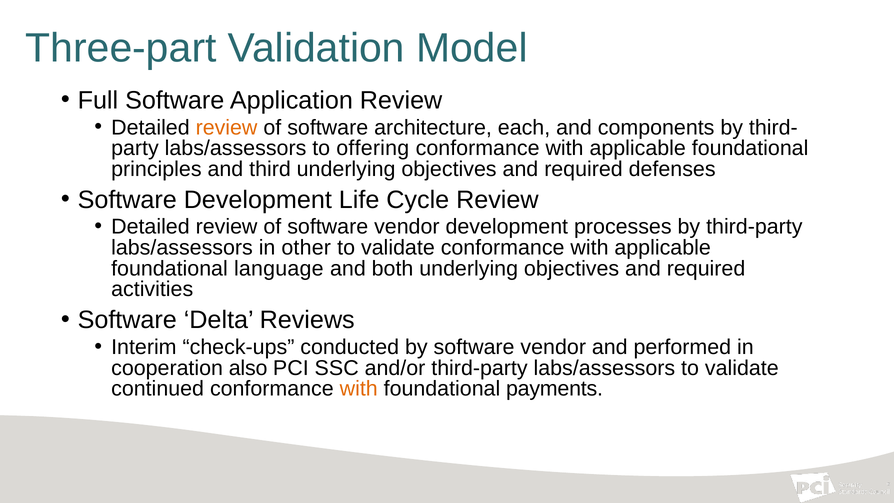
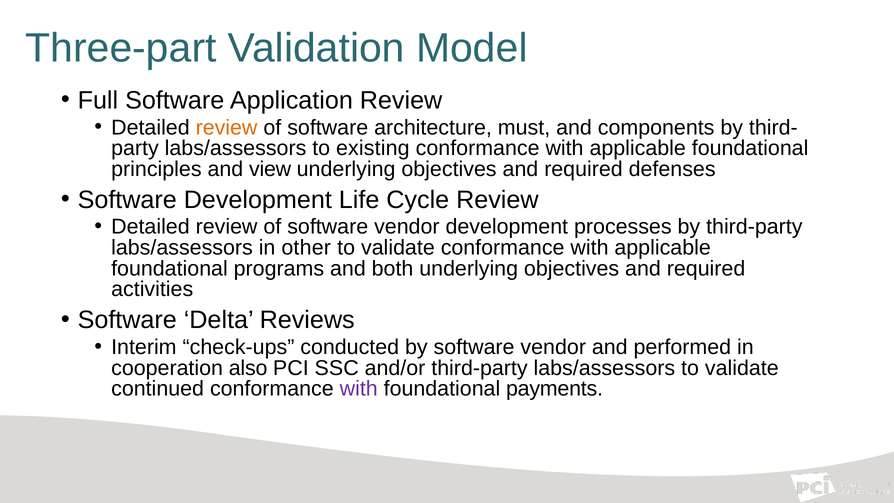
each: each -> must
offering: offering -> existing
third: third -> view
language: language -> programs
with at (359, 389) colour: orange -> purple
